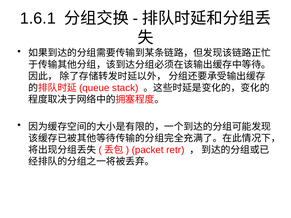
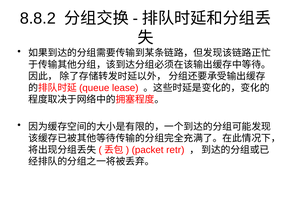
1.6.1: 1.6.1 -> 8.8.2
stack: stack -> lease
